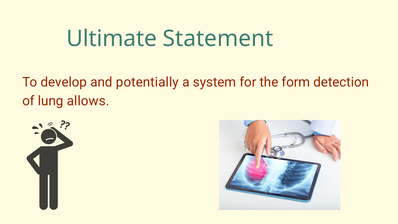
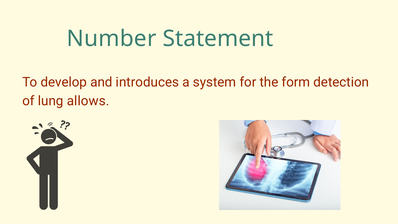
Ultimate: Ultimate -> Number
potentially: potentially -> introduces
